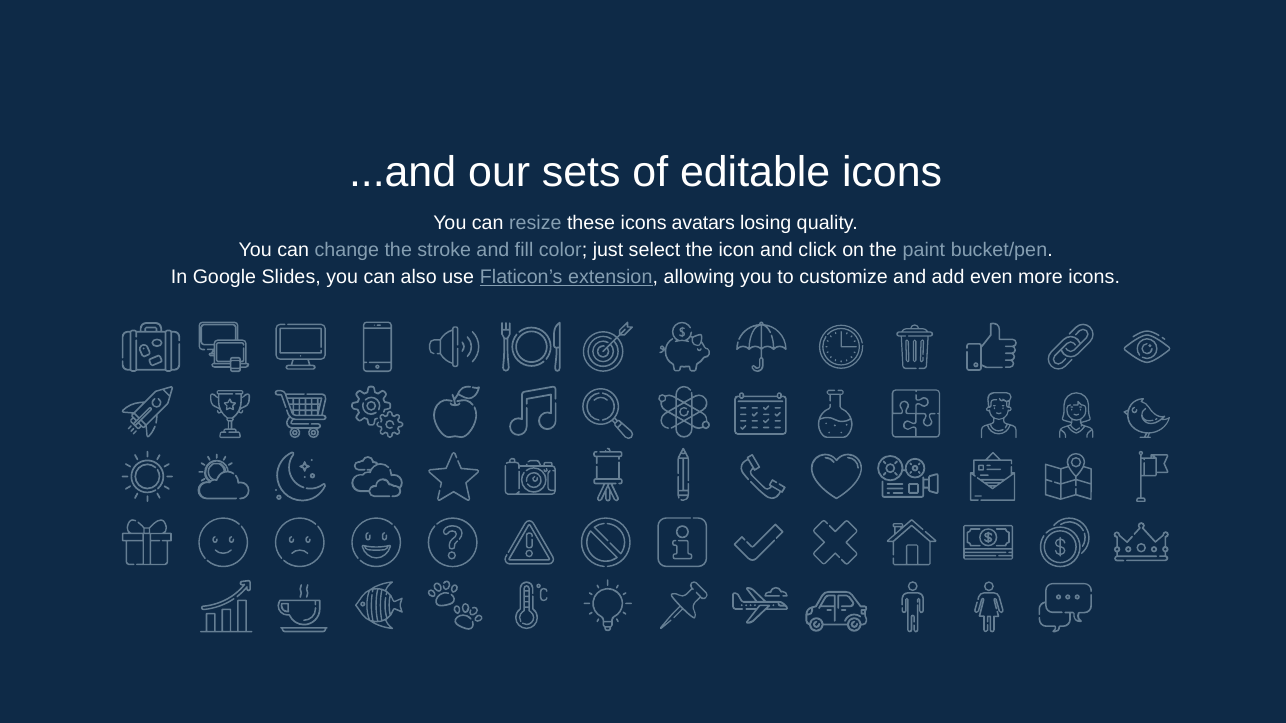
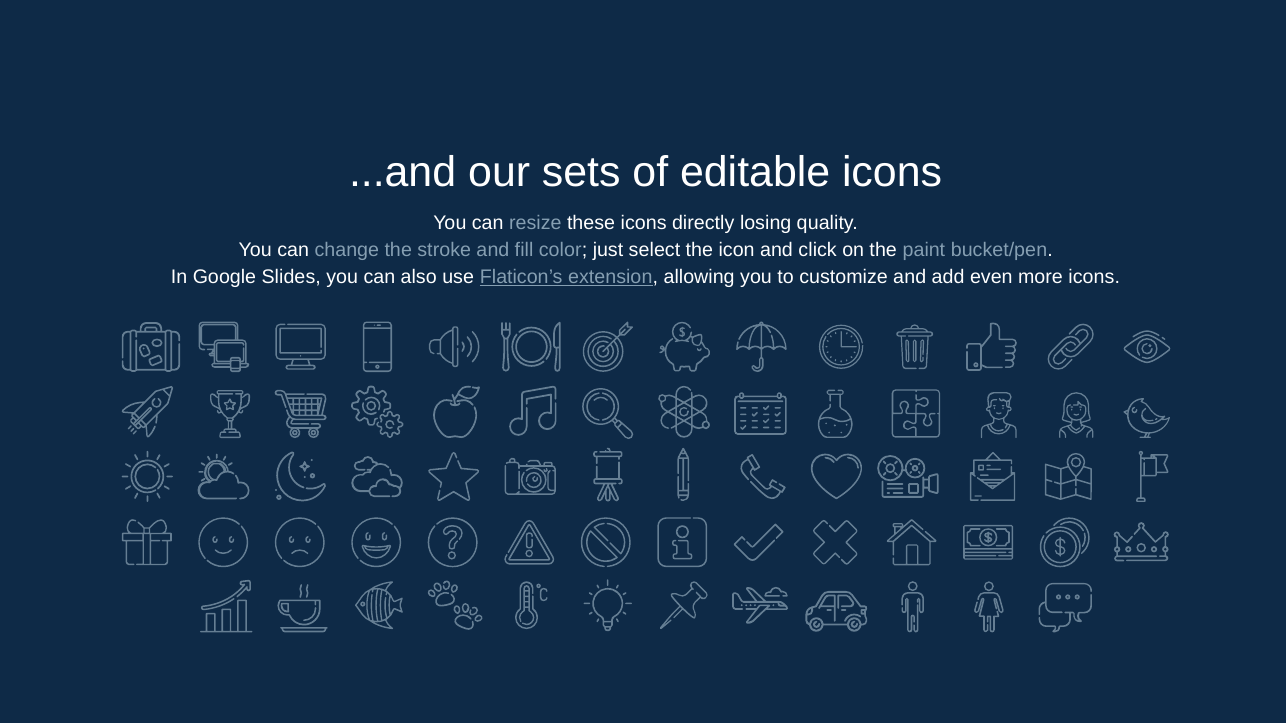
avatars: avatars -> directly
